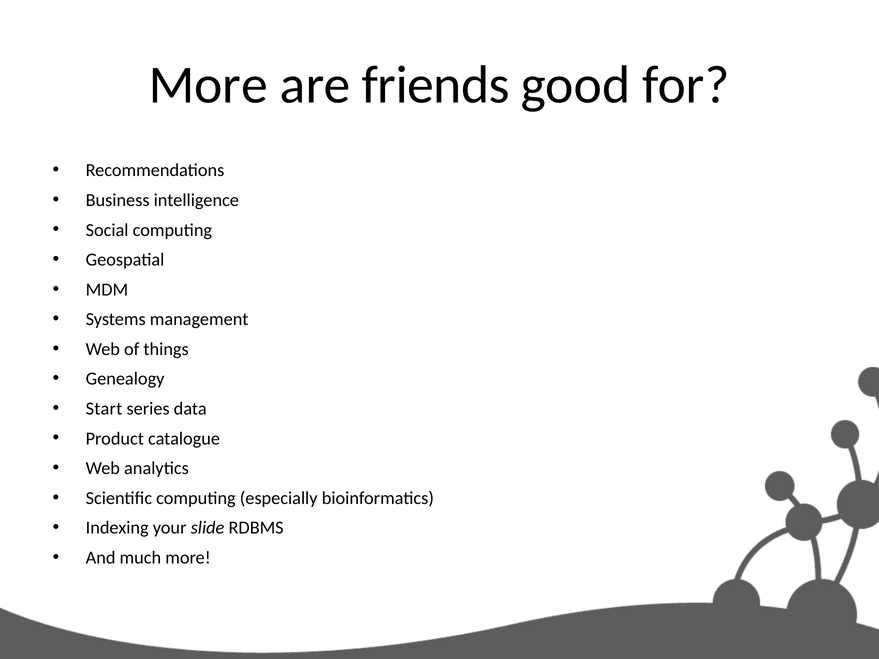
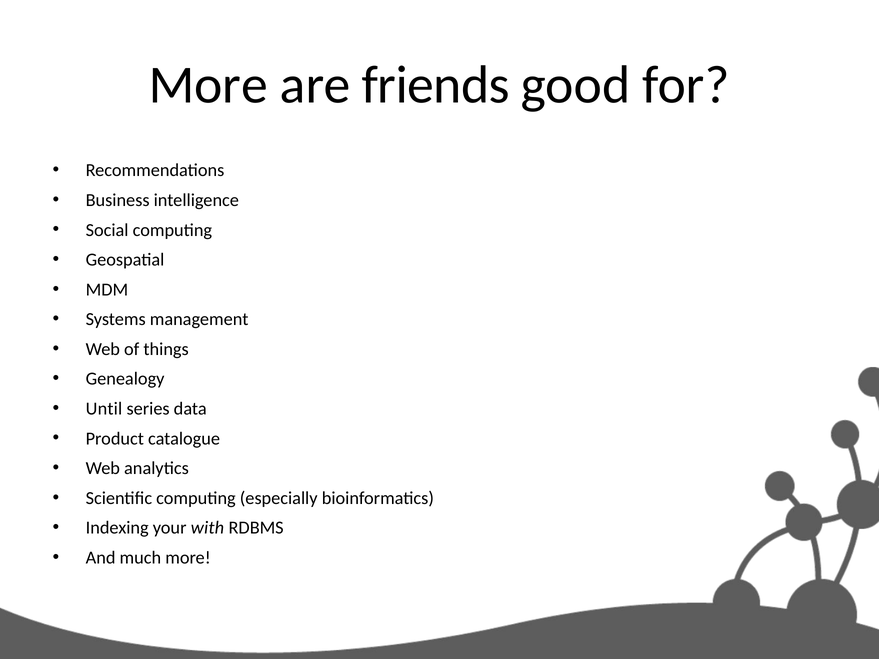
Start: Start -> Until
slide: slide -> with
